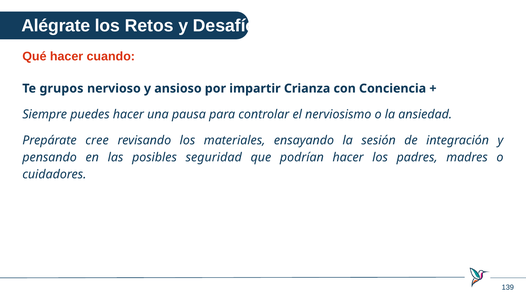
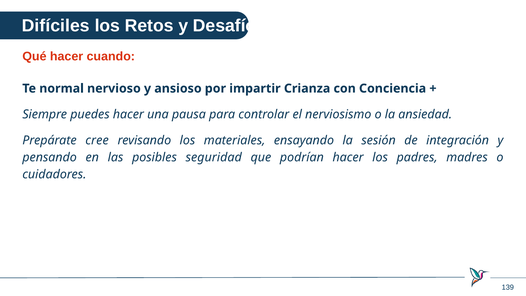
Alégrate: Alégrate -> Difíciles
grupos: grupos -> normal
